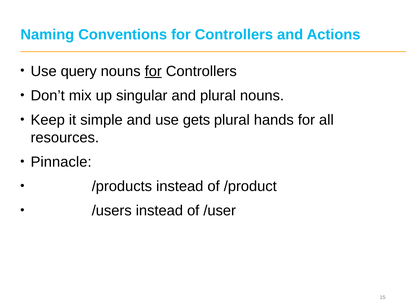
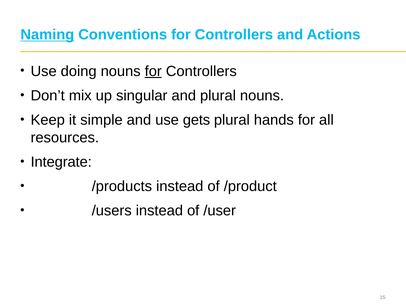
Naming underline: none -> present
query: query -> doing
Pinnacle: Pinnacle -> Integrate
